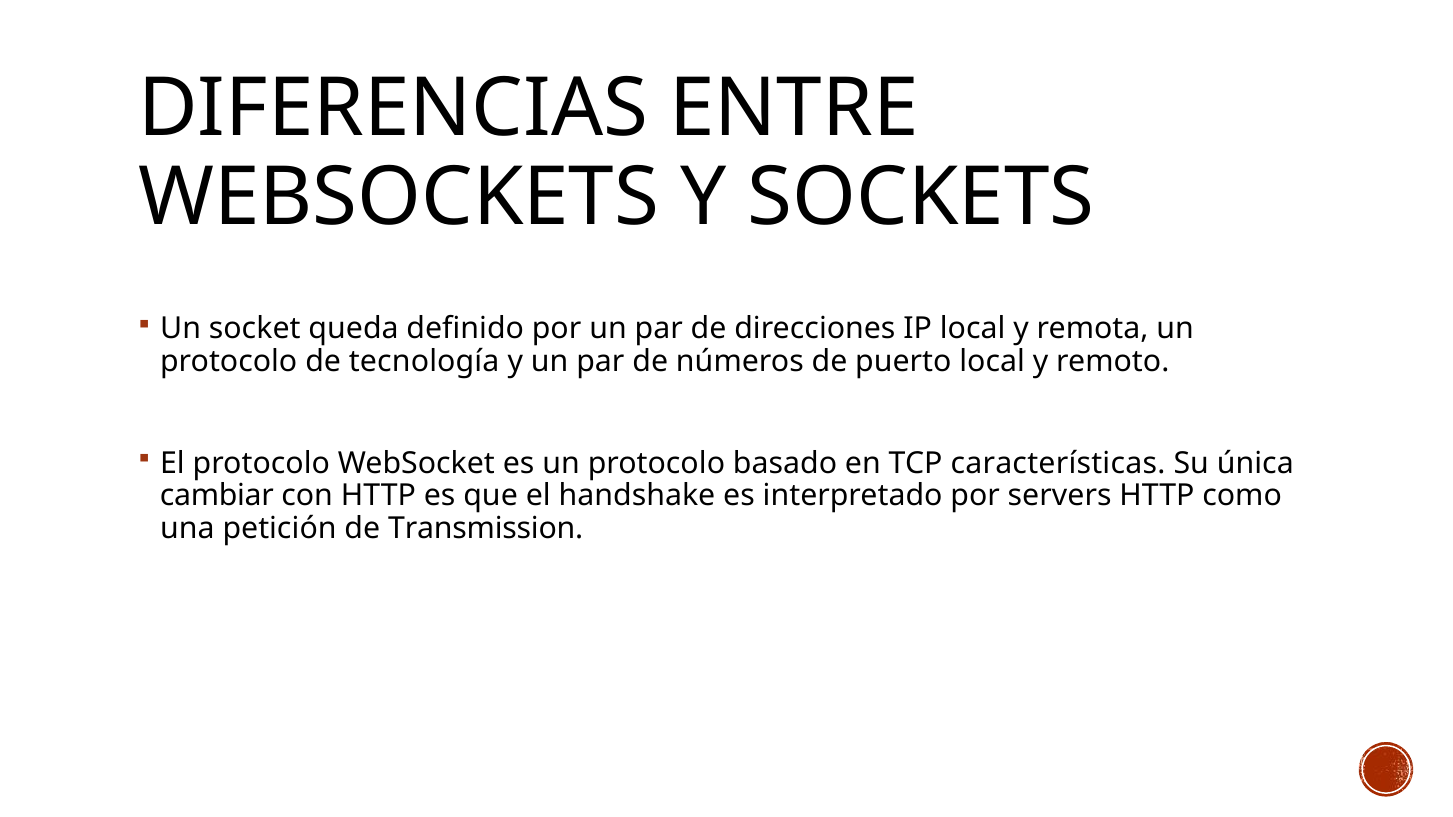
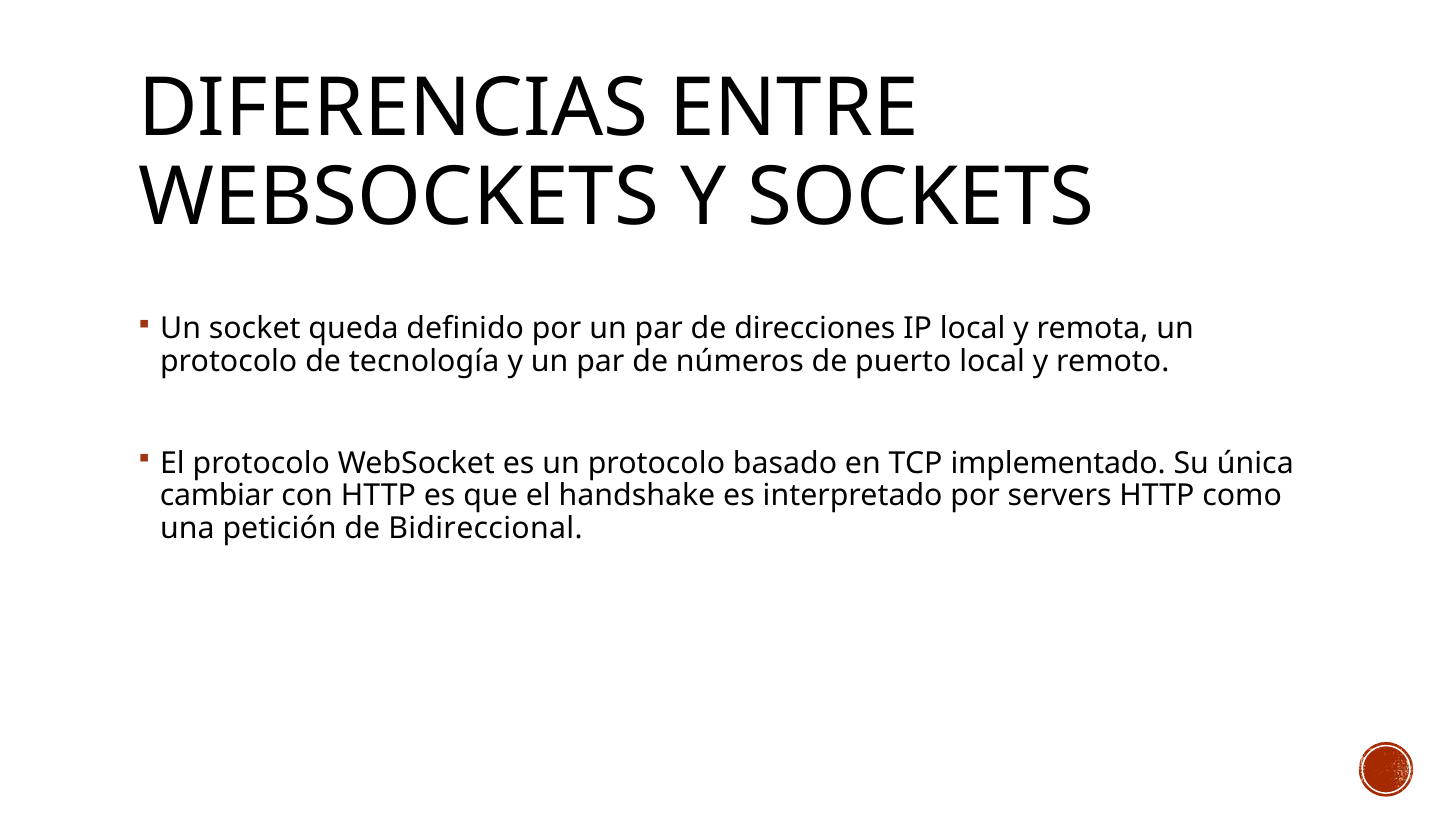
características: características -> implementado
Transmission: Transmission -> Bidireccional
